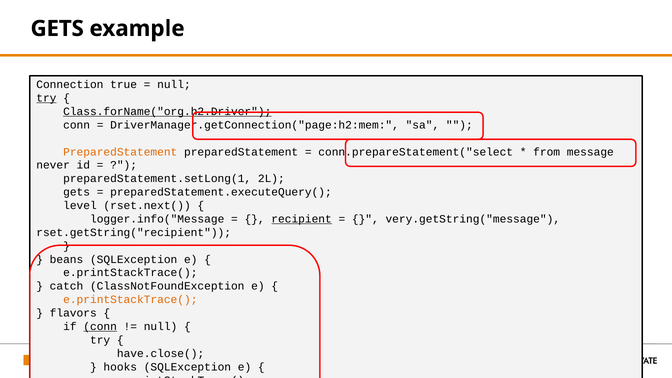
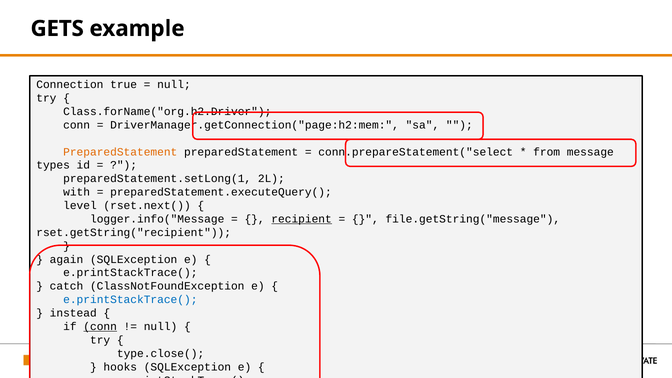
try at (46, 98) underline: present -> none
Class.forName("org.h2.Driver underline: present -> none
never: never -> types
gets at (77, 192): gets -> with
very.getString("message: very.getString("message -> file.getString("message
beans: beans -> again
e.printStackTrace( at (130, 300) colour: orange -> blue
flavors: flavors -> instead
have.close(: have.close( -> type.close(
